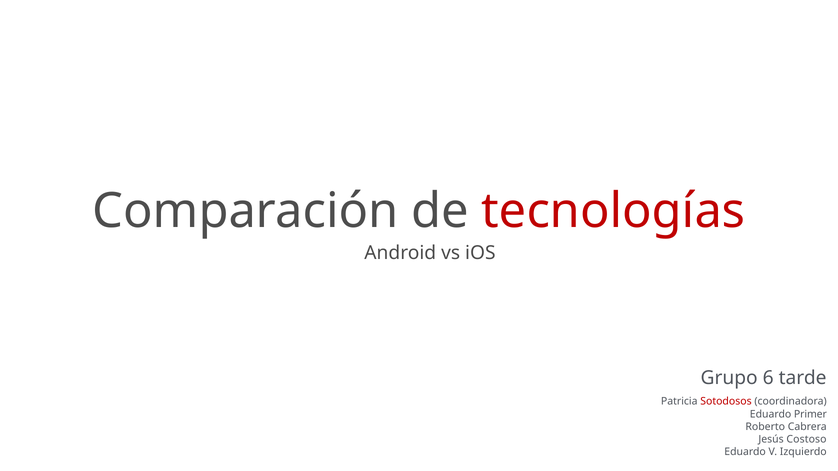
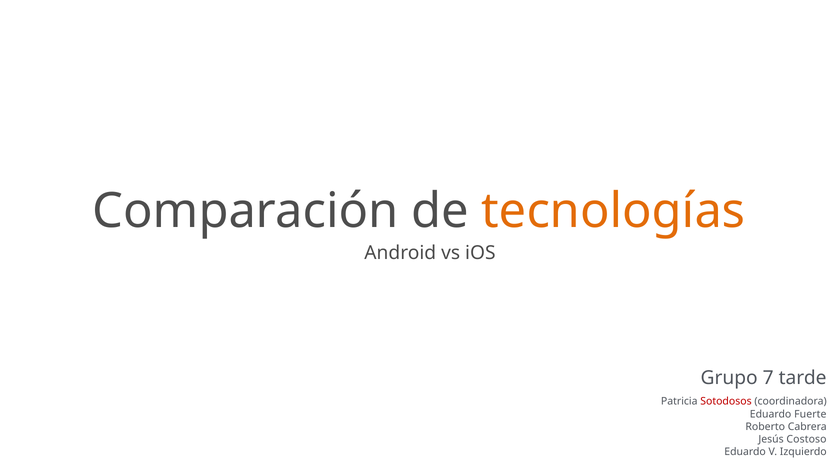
tecnologías colour: red -> orange
6: 6 -> 7
Primer: Primer -> Fuerte
